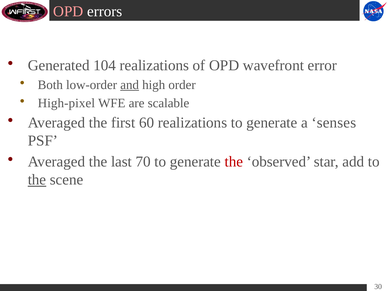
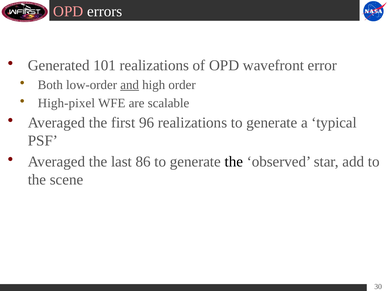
104: 104 -> 101
60: 60 -> 96
senses: senses -> typical
70: 70 -> 86
the at (234, 162) colour: red -> black
the at (37, 180) underline: present -> none
